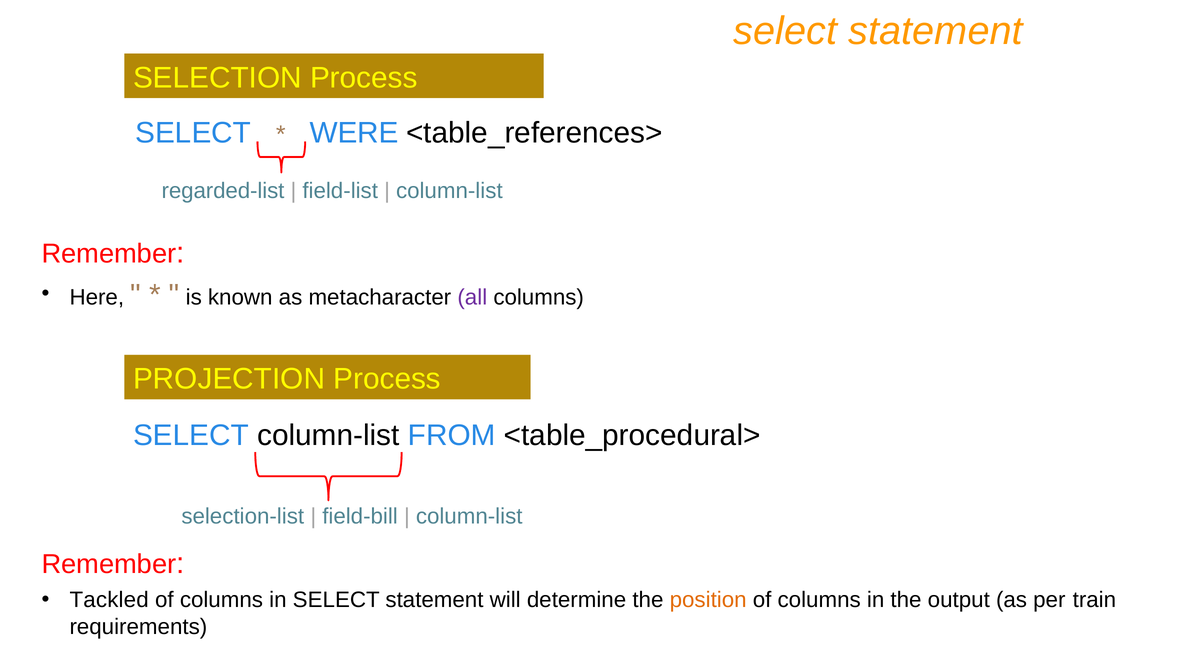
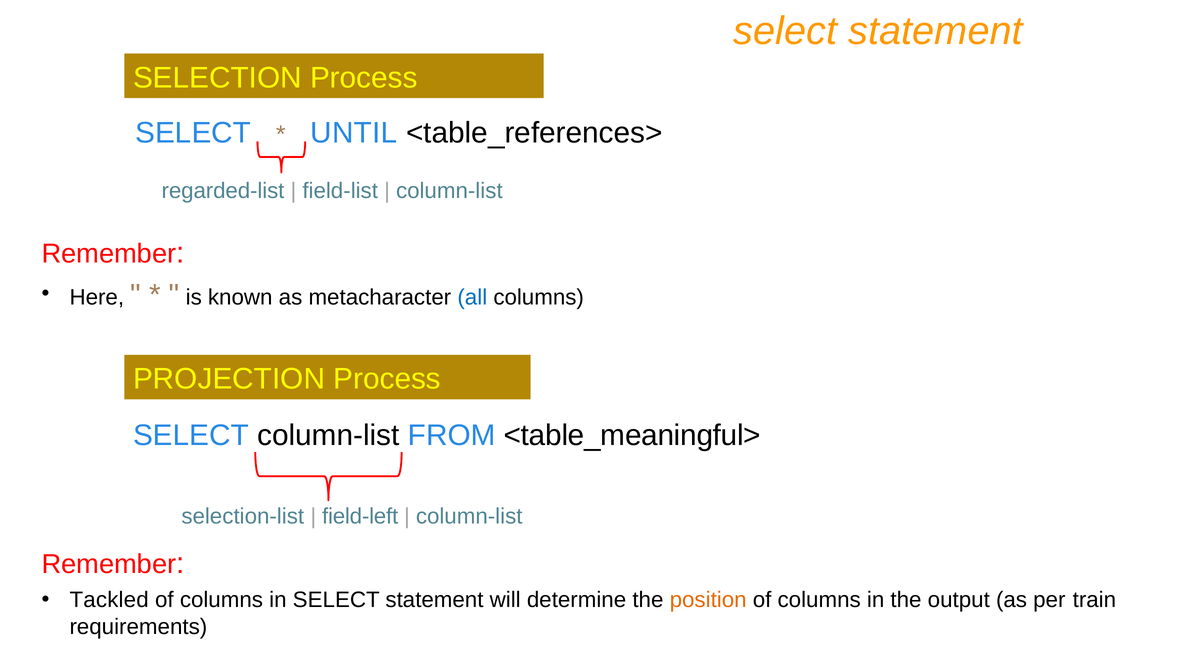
WERE: WERE -> UNTIL
all colour: purple -> blue
<table_procedural>: <table_procedural> -> <table_meaningful>
field-bill: field-bill -> field-left
